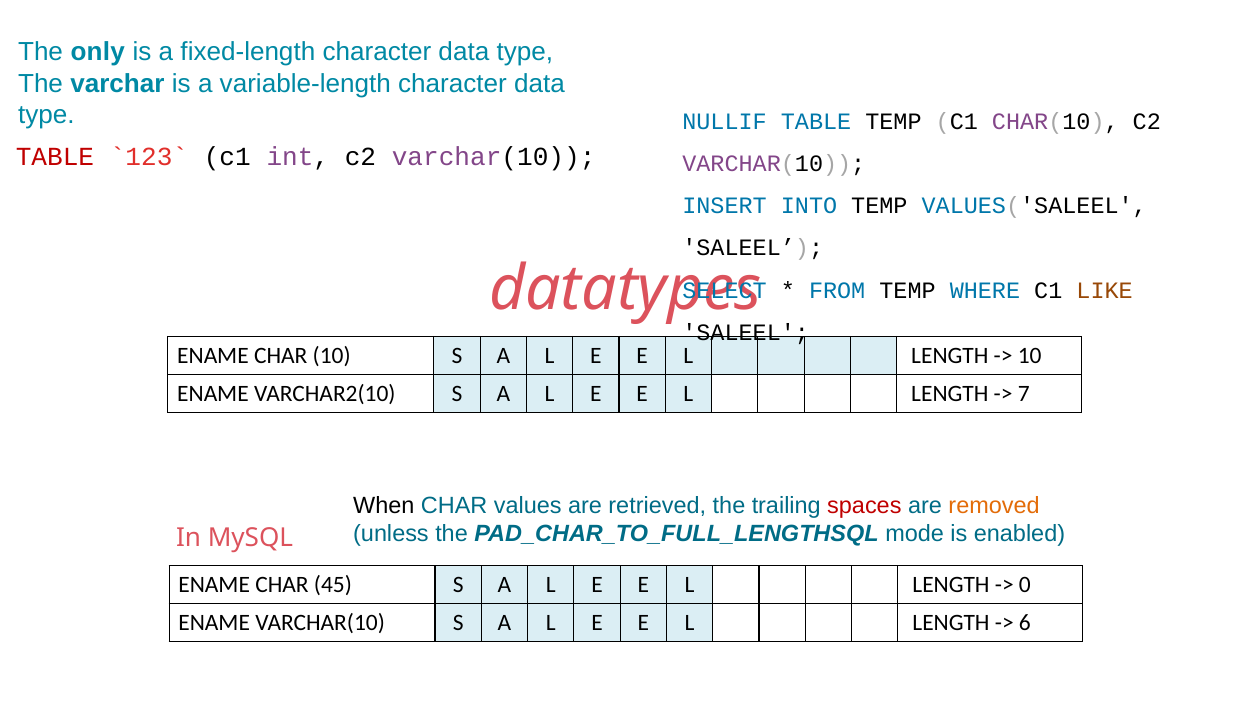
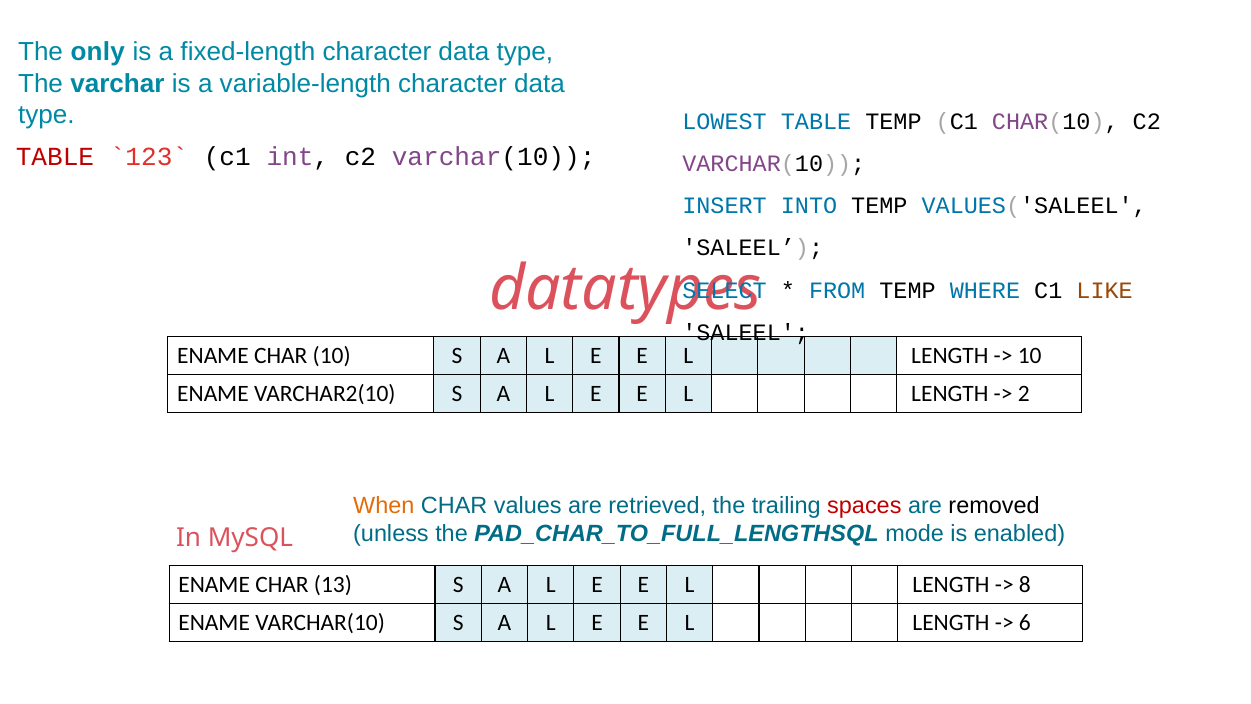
NULLIF: NULLIF -> LOWEST
7: 7 -> 2
When colour: black -> orange
removed colour: orange -> black
45: 45 -> 13
0: 0 -> 8
